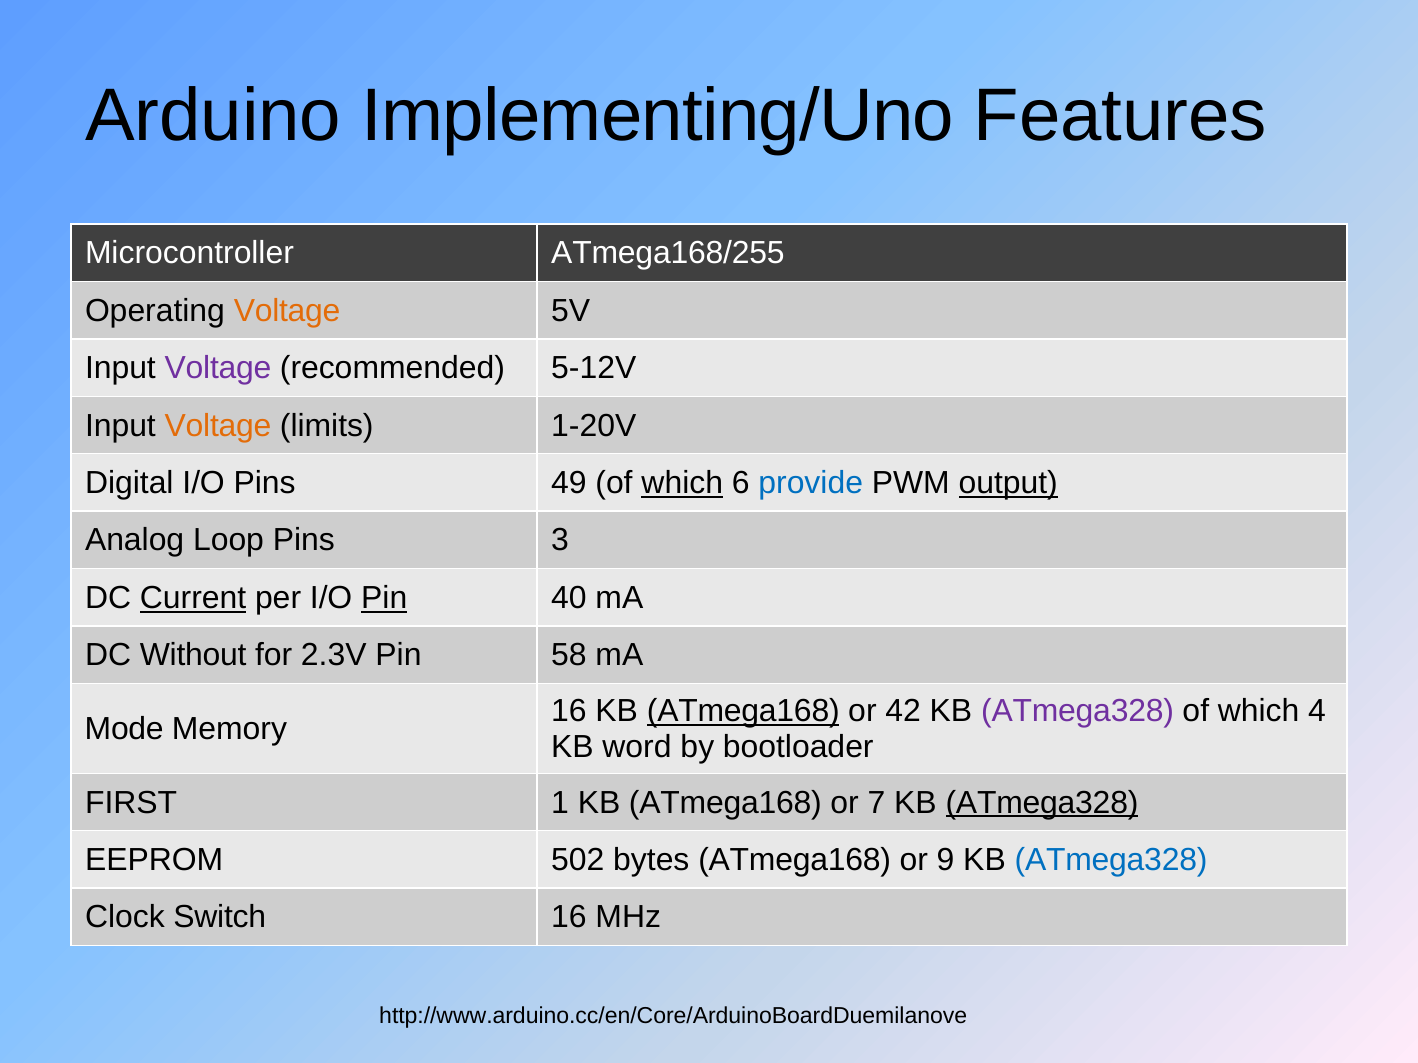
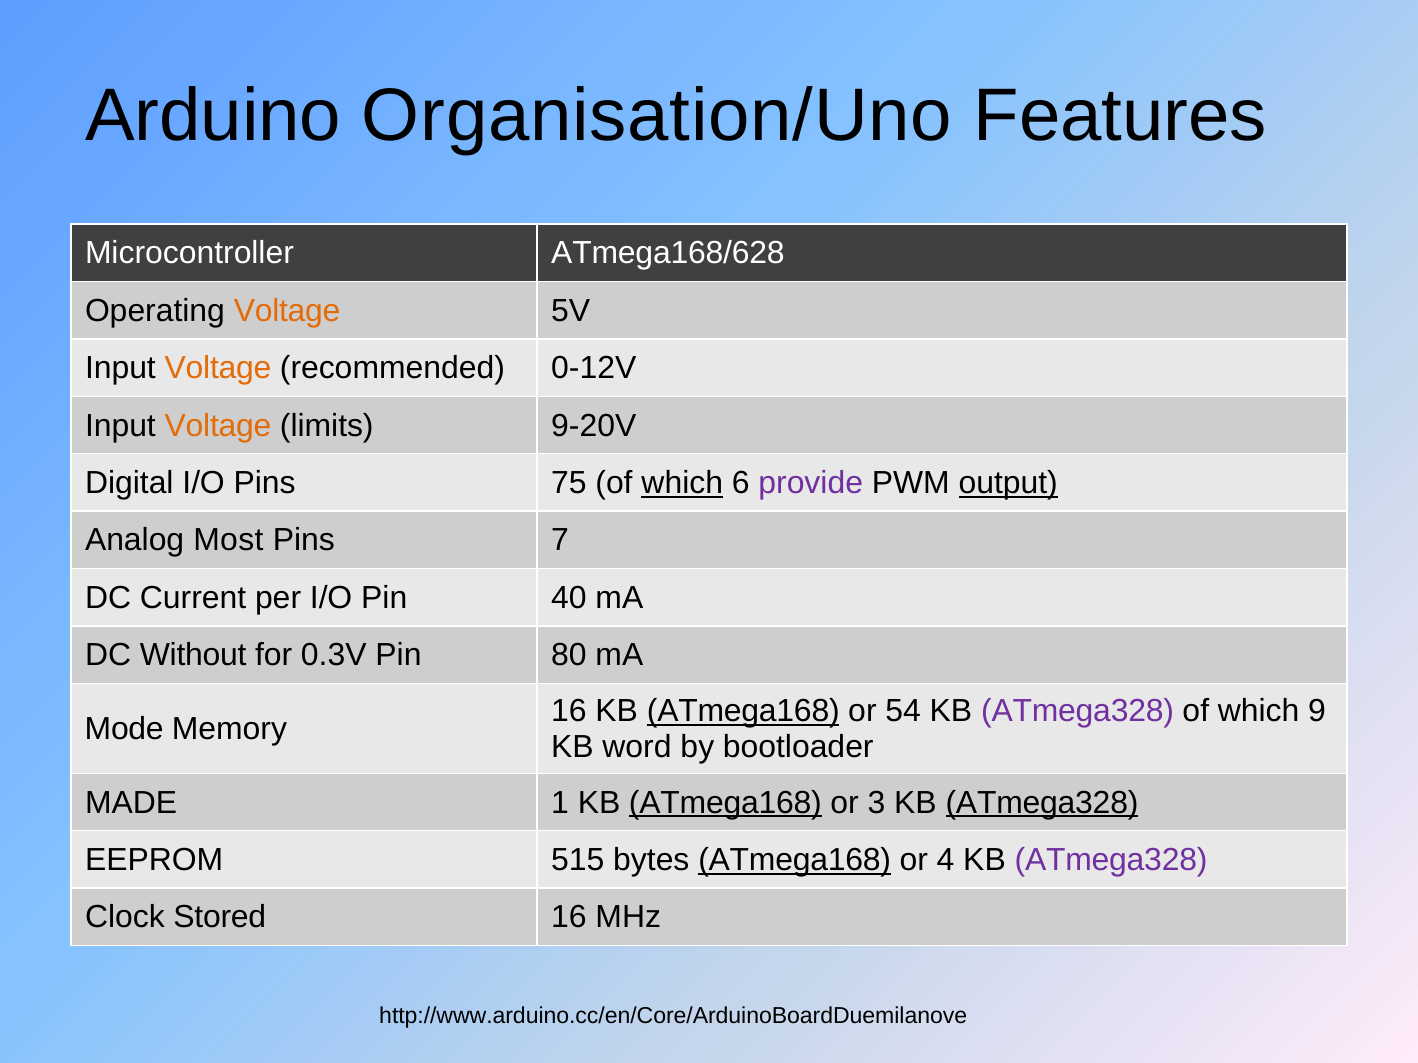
Implementing/Uno: Implementing/Uno -> Organisation/Uno
ATmega168/255: ATmega168/255 -> ATmega168/628
Voltage at (218, 368) colour: purple -> orange
5-12V: 5-12V -> 0-12V
1-20V: 1-20V -> 9-20V
49: 49 -> 75
provide colour: blue -> purple
Loop: Loop -> Most
3: 3 -> 7
Current underline: present -> none
Pin at (384, 598) underline: present -> none
2.3V: 2.3V -> 0.3V
58: 58 -> 80
42: 42 -> 54
4: 4 -> 9
FIRST: FIRST -> MADE
ATmega168 at (725, 803) underline: none -> present
7: 7 -> 3
502: 502 -> 515
ATmega168 at (795, 860) underline: none -> present
9: 9 -> 4
ATmega328 at (1111, 860) colour: blue -> purple
Switch: Switch -> Stored
